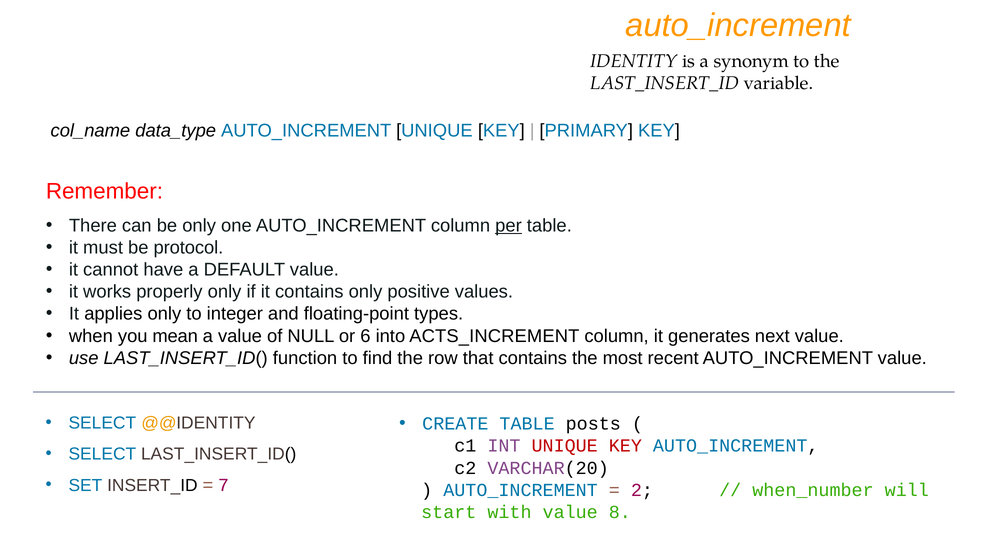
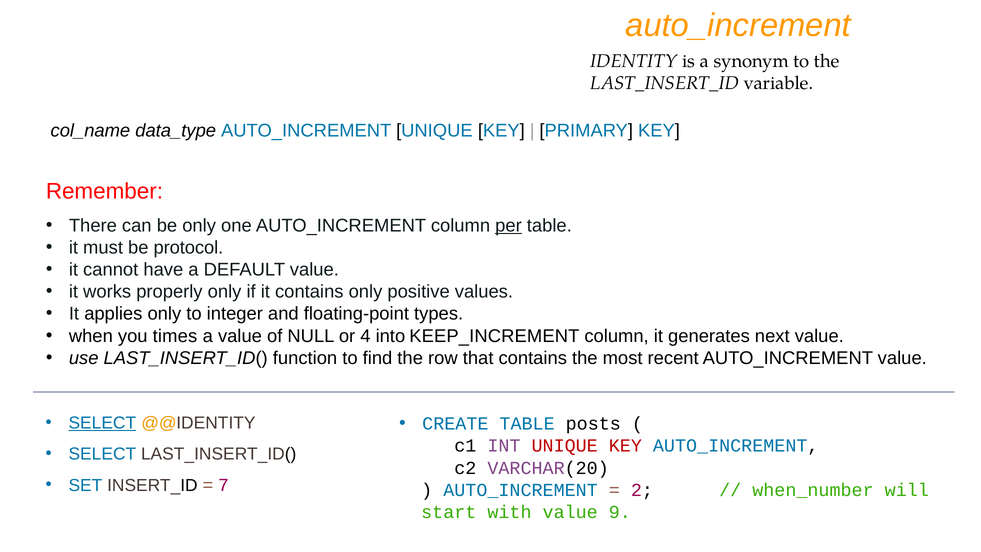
mean: mean -> times
6: 6 -> 4
ACTS_INCREMENT: ACTS_INCREMENT -> KEEP_INCREMENT
SELECT at (102, 423) underline: none -> present
8: 8 -> 9
